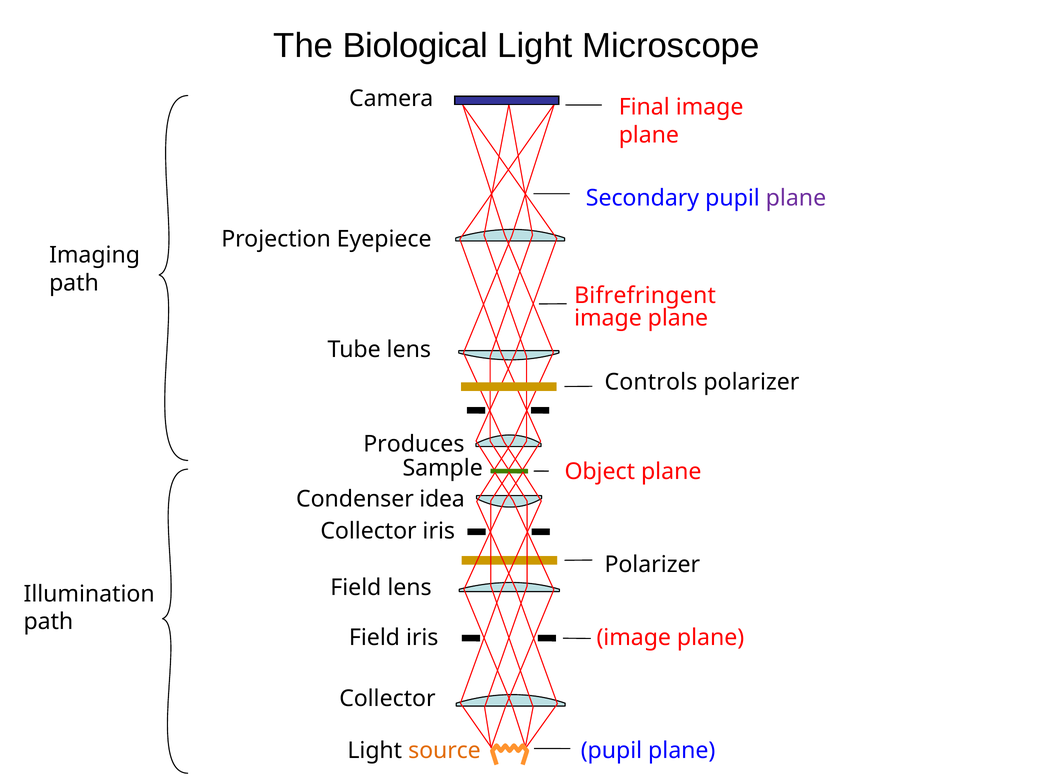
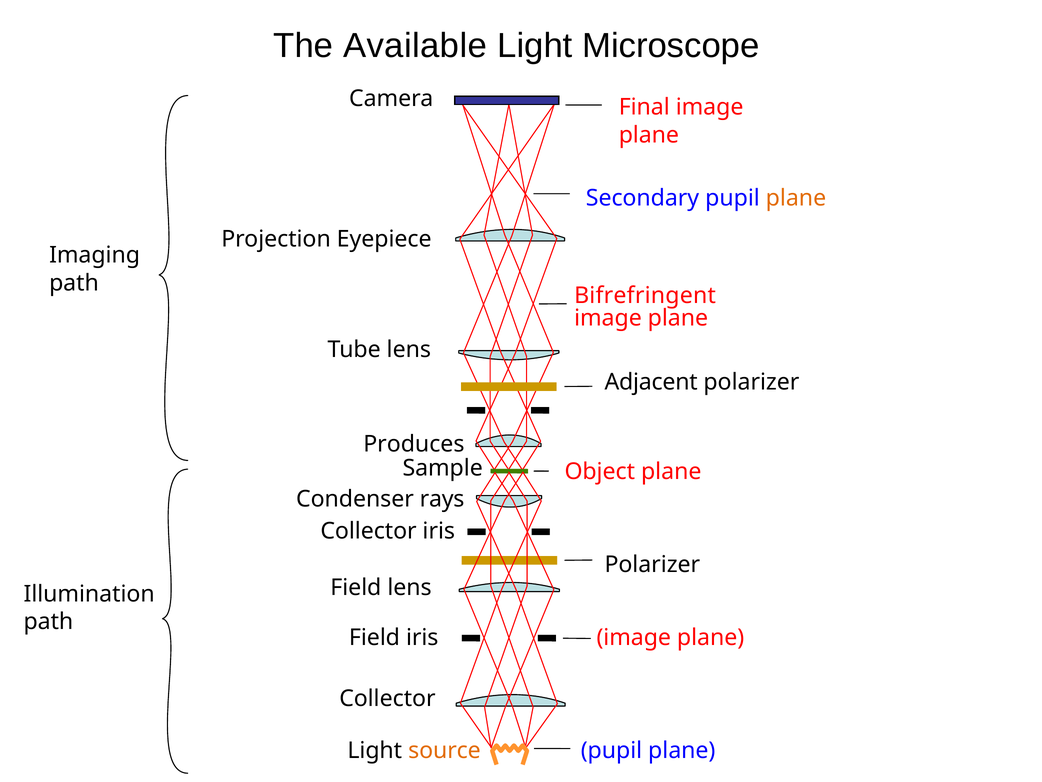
Biological: Biological -> Available
plane at (796, 198) colour: purple -> orange
Controls: Controls -> Adjacent
idea: idea -> rays
